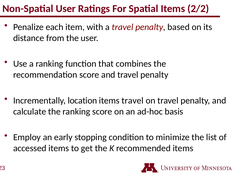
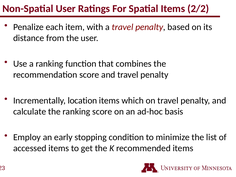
items travel: travel -> which
